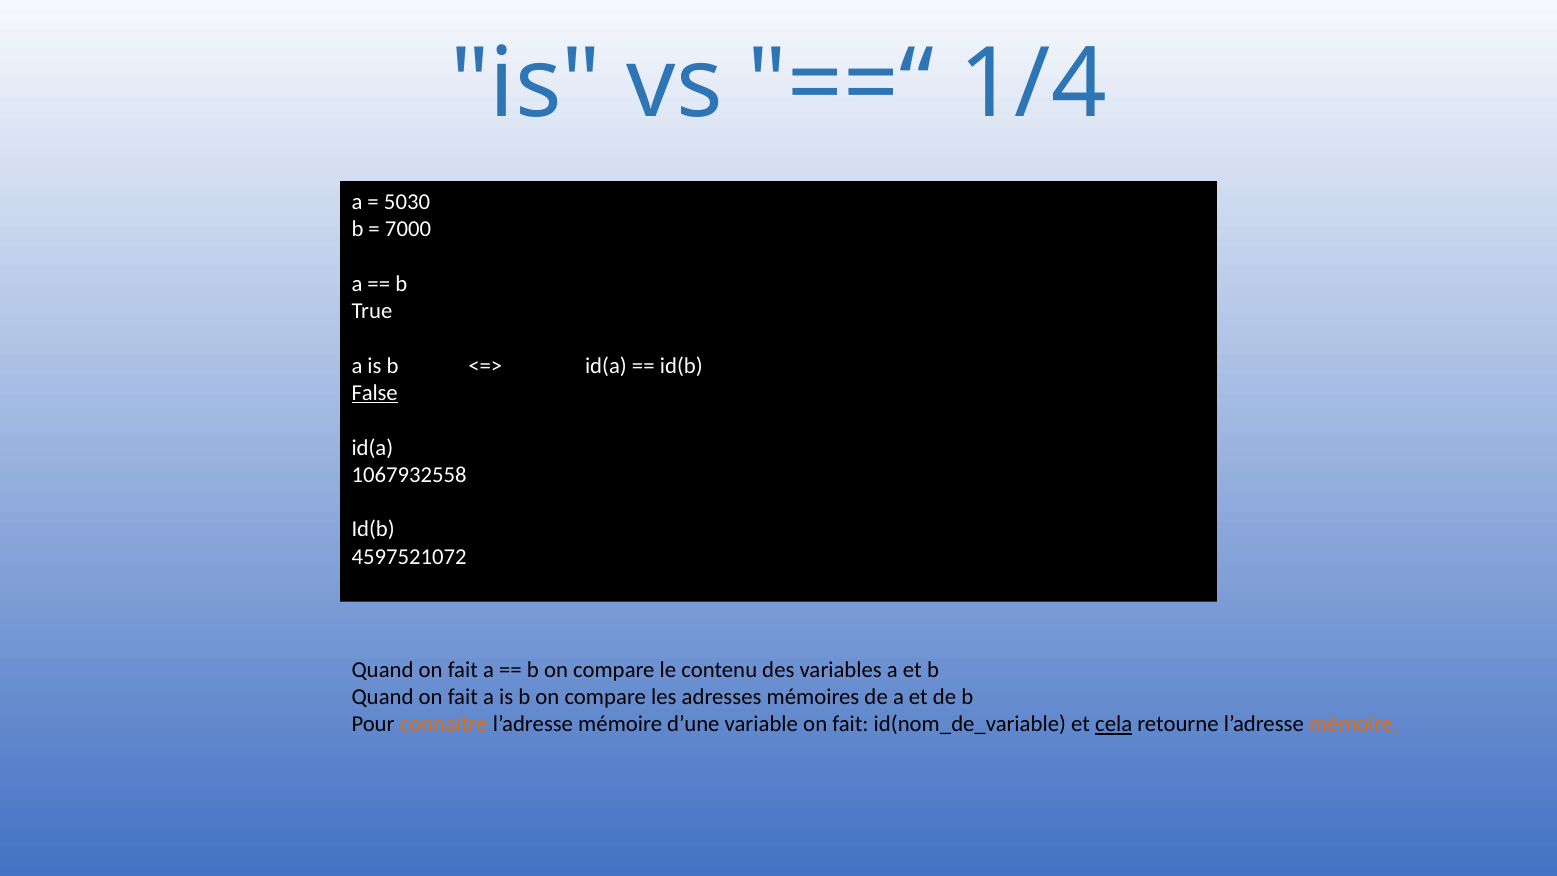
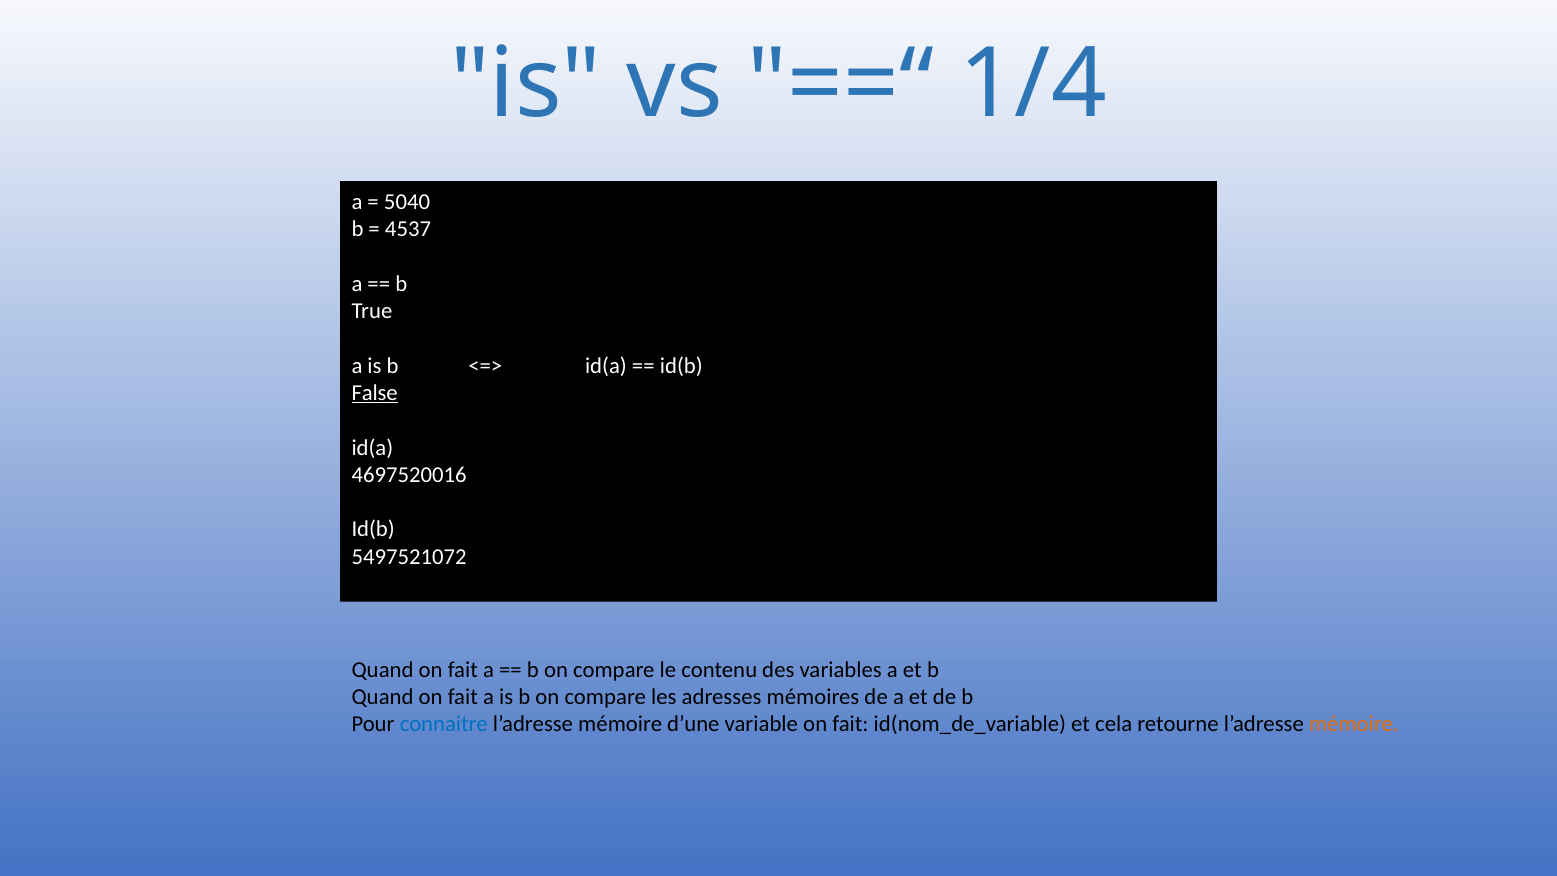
5030: 5030 -> 5040
7000: 7000 -> 4537
1067932558: 1067932558 -> 4697520016
4597521072: 4597521072 -> 5497521072
connaitre colour: orange -> blue
cela underline: present -> none
